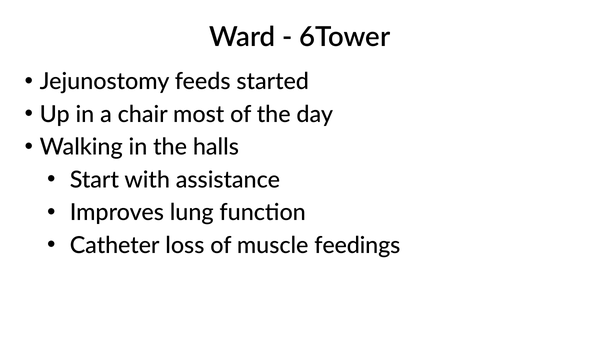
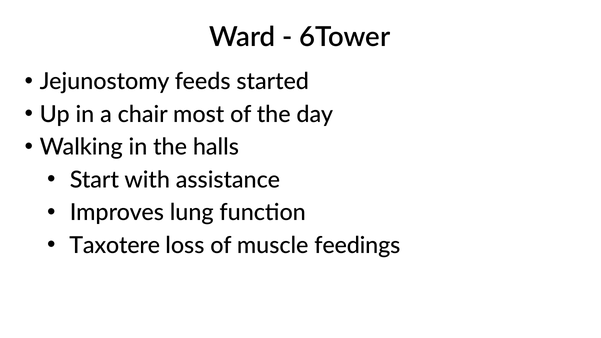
Catheter: Catheter -> Taxotere
